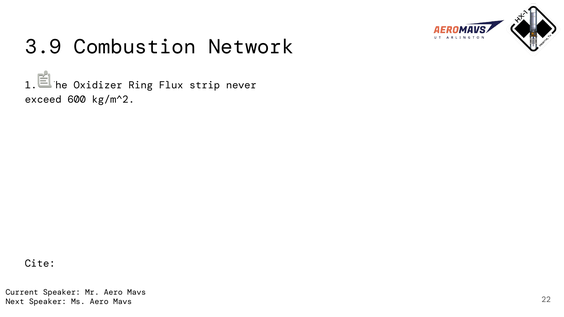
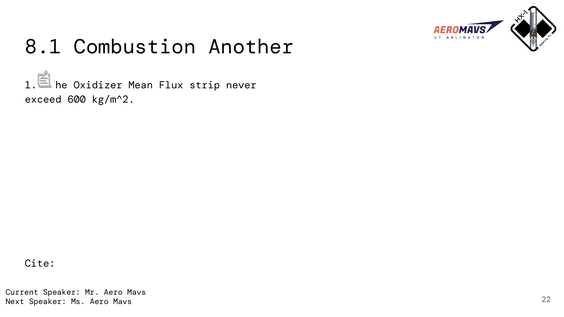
3.9: 3.9 -> 8.1
Network: Network -> Another
Ring: Ring -> Mean
